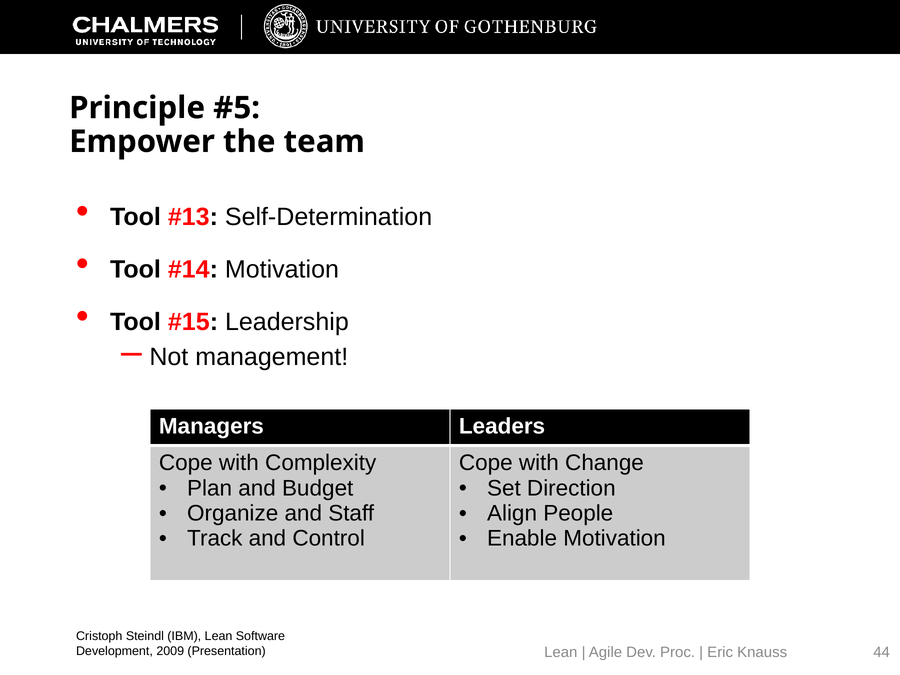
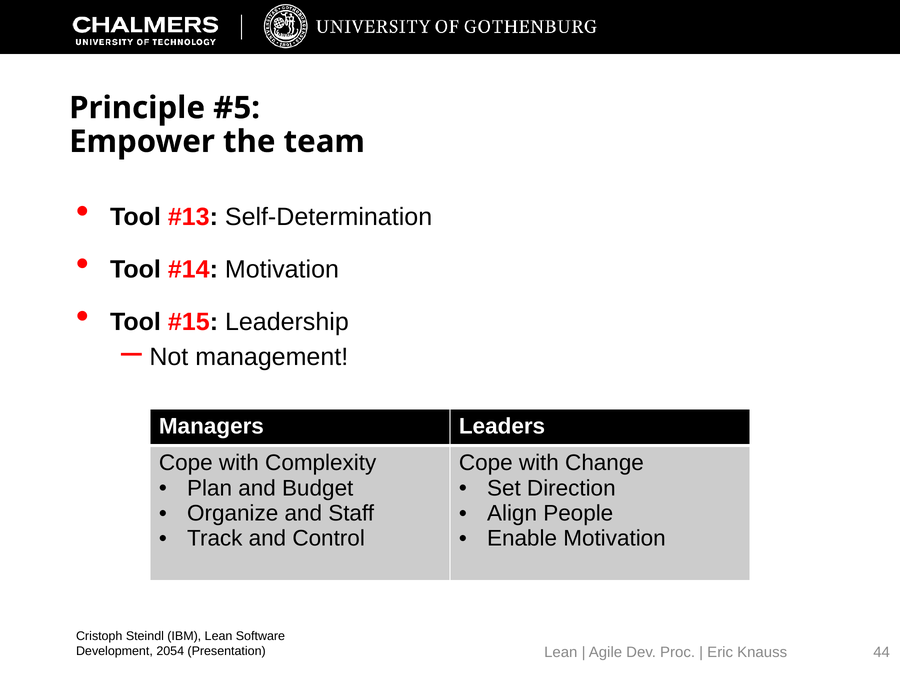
2009: 2009 -> 2054
